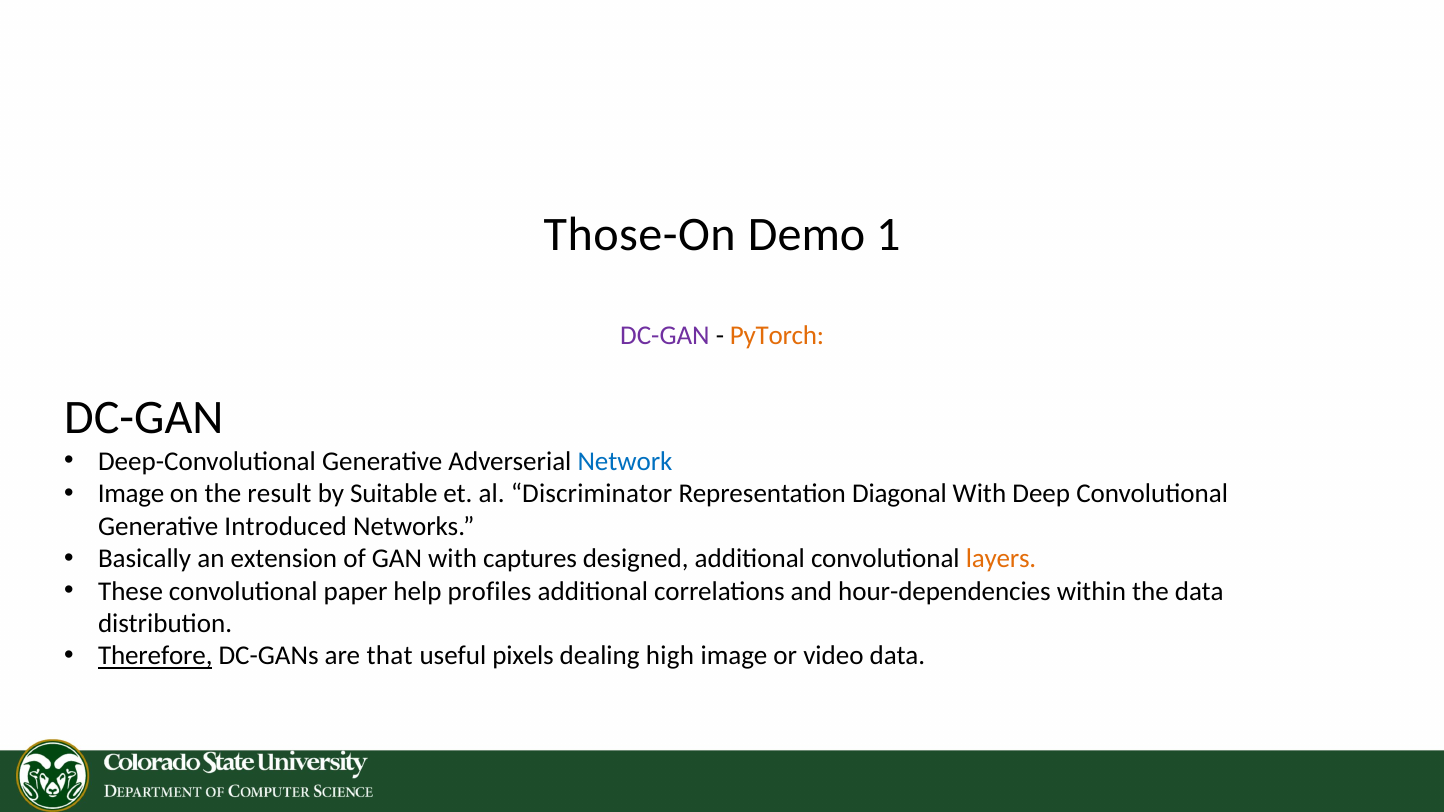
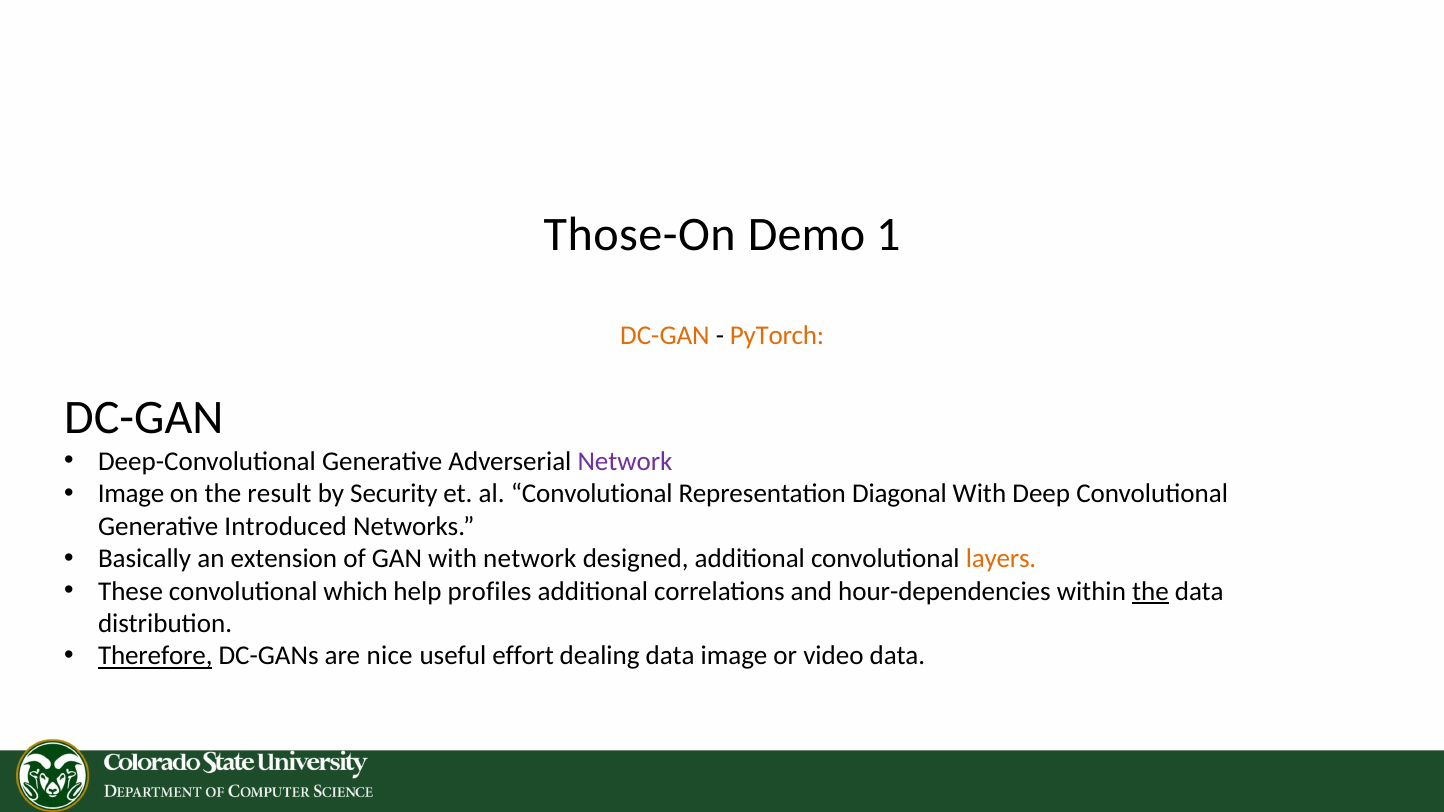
DC-GAN at (665, 336) colour: purple -> orange
Network at (625, 461) colour: blue -> purple
Suitable: Suitable -> Security
al Discriminator: Discriminator -> Convolutional
with captures: captures -> network
paper: paper -> which
the at (1150, 591) underline: none -> present
that: that -> nice
pixels: pixels -> effort
dealing high: high -> data
